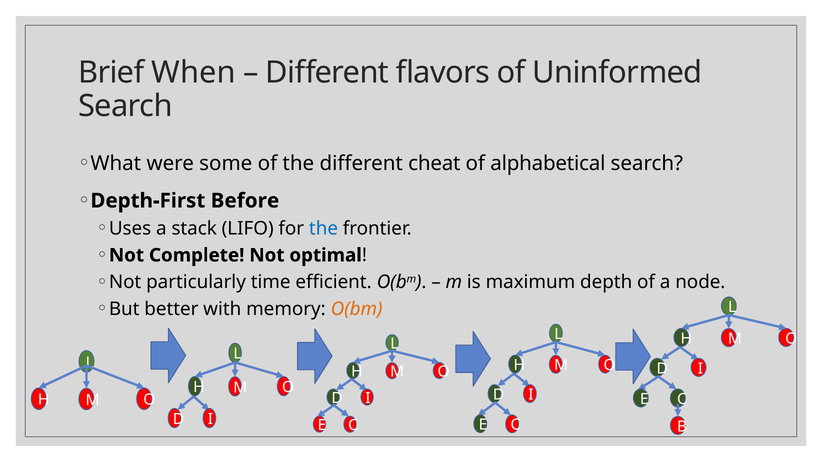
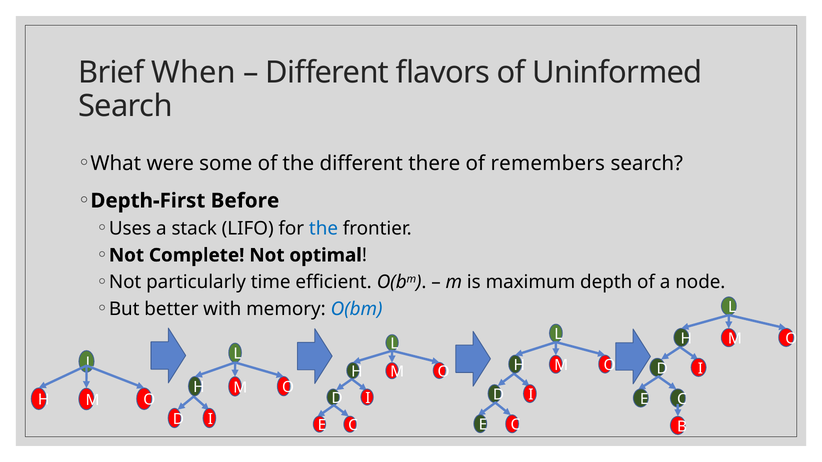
cheat: cheat -> there
alphabetical: alphabetical -> remembers
O(bm at (357, 309) colour: orange -> blue
